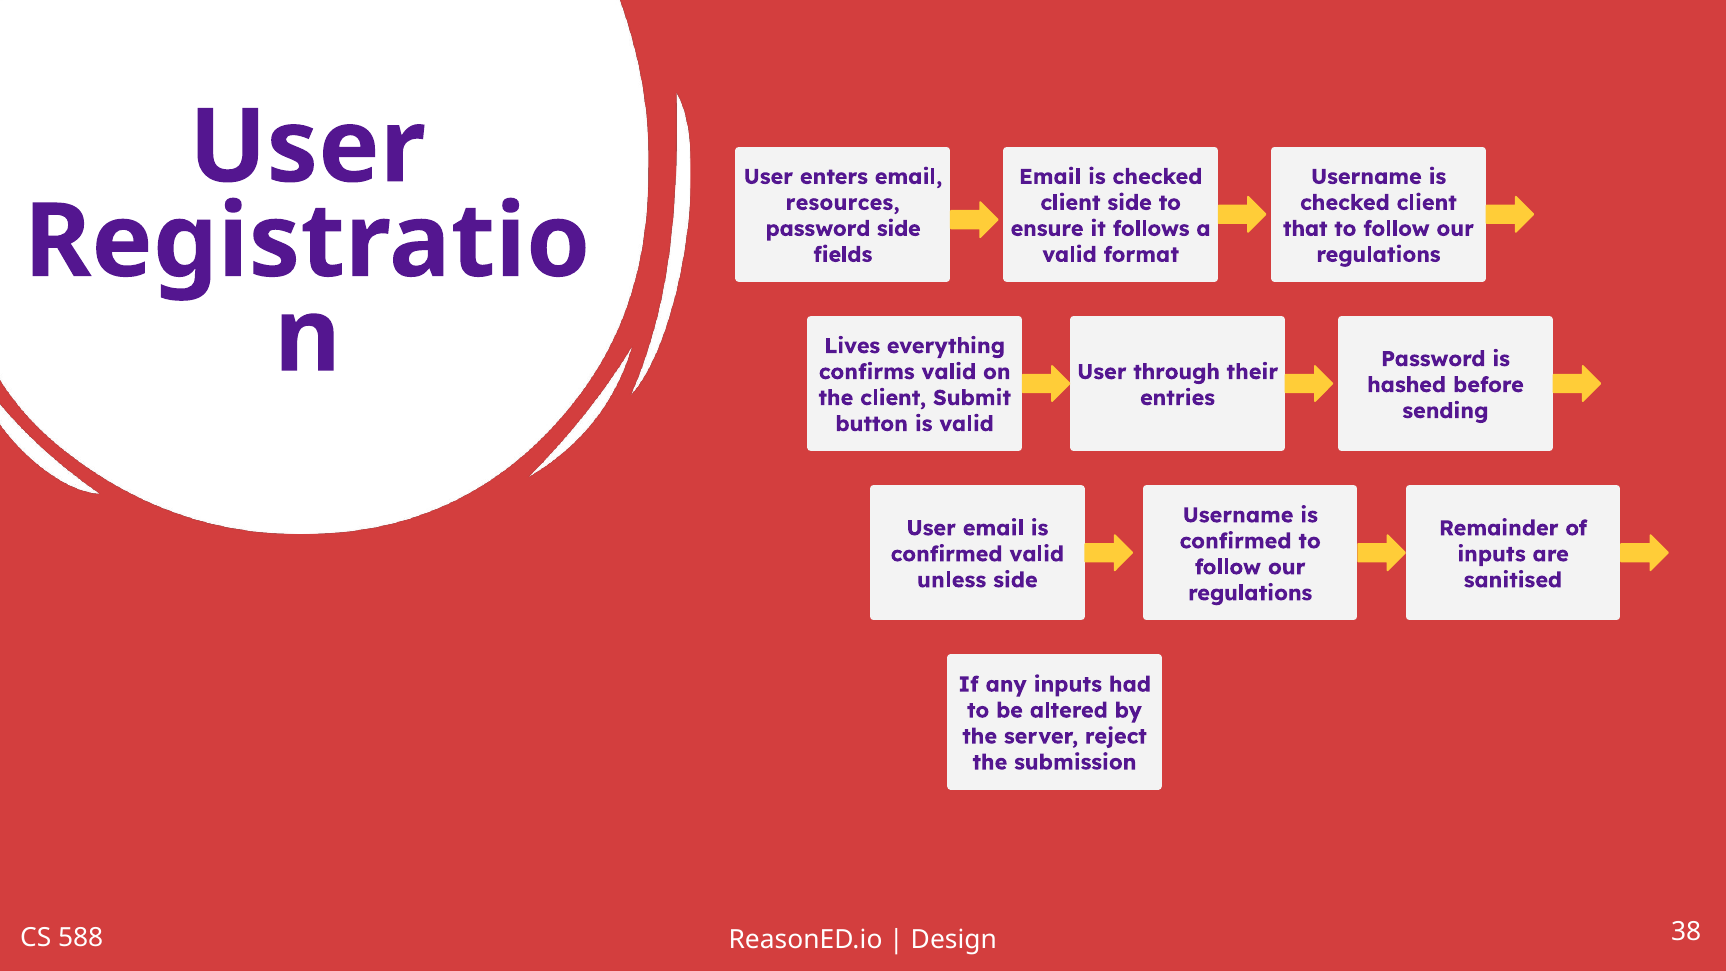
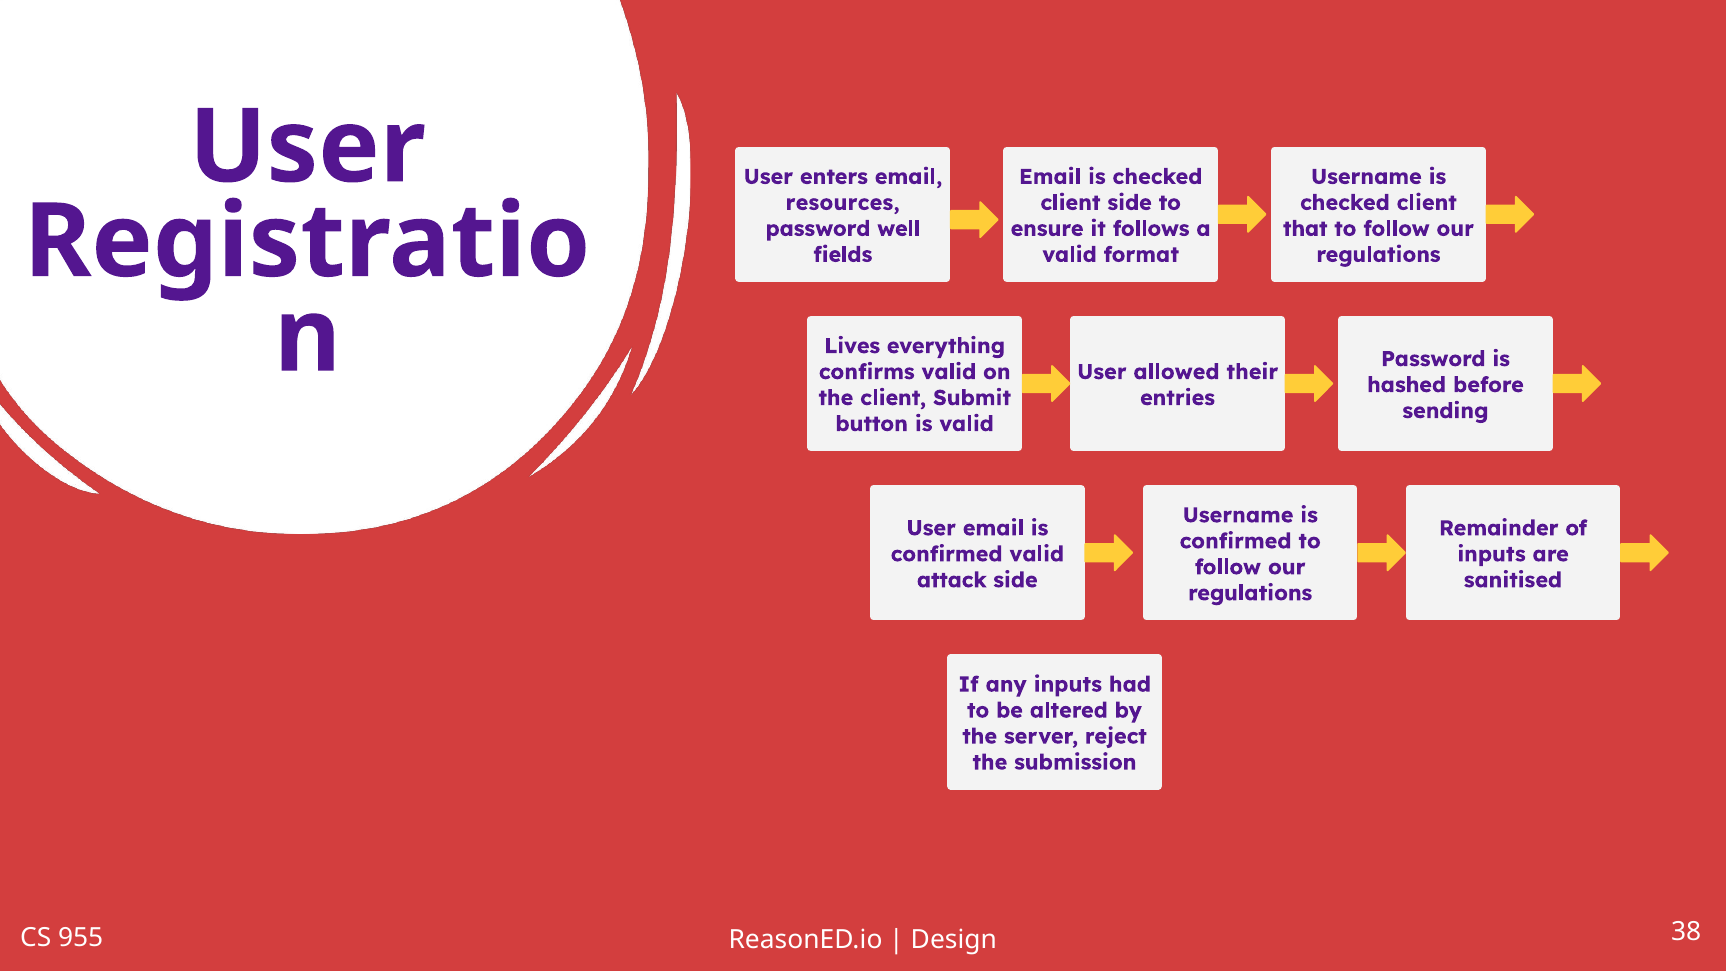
password side: side -> well
through: through -> allowed
unless: unless -> attack
588: 588 -> 955
